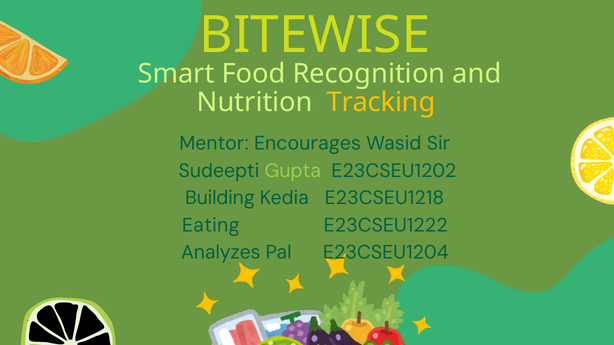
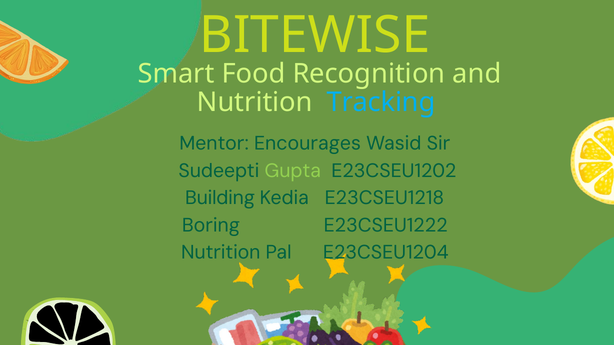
Tracking colour: yellow -> light blue
Eating: Eating -> Boring
Analyzes at (221, 253): Analyzes -> Nutrition
